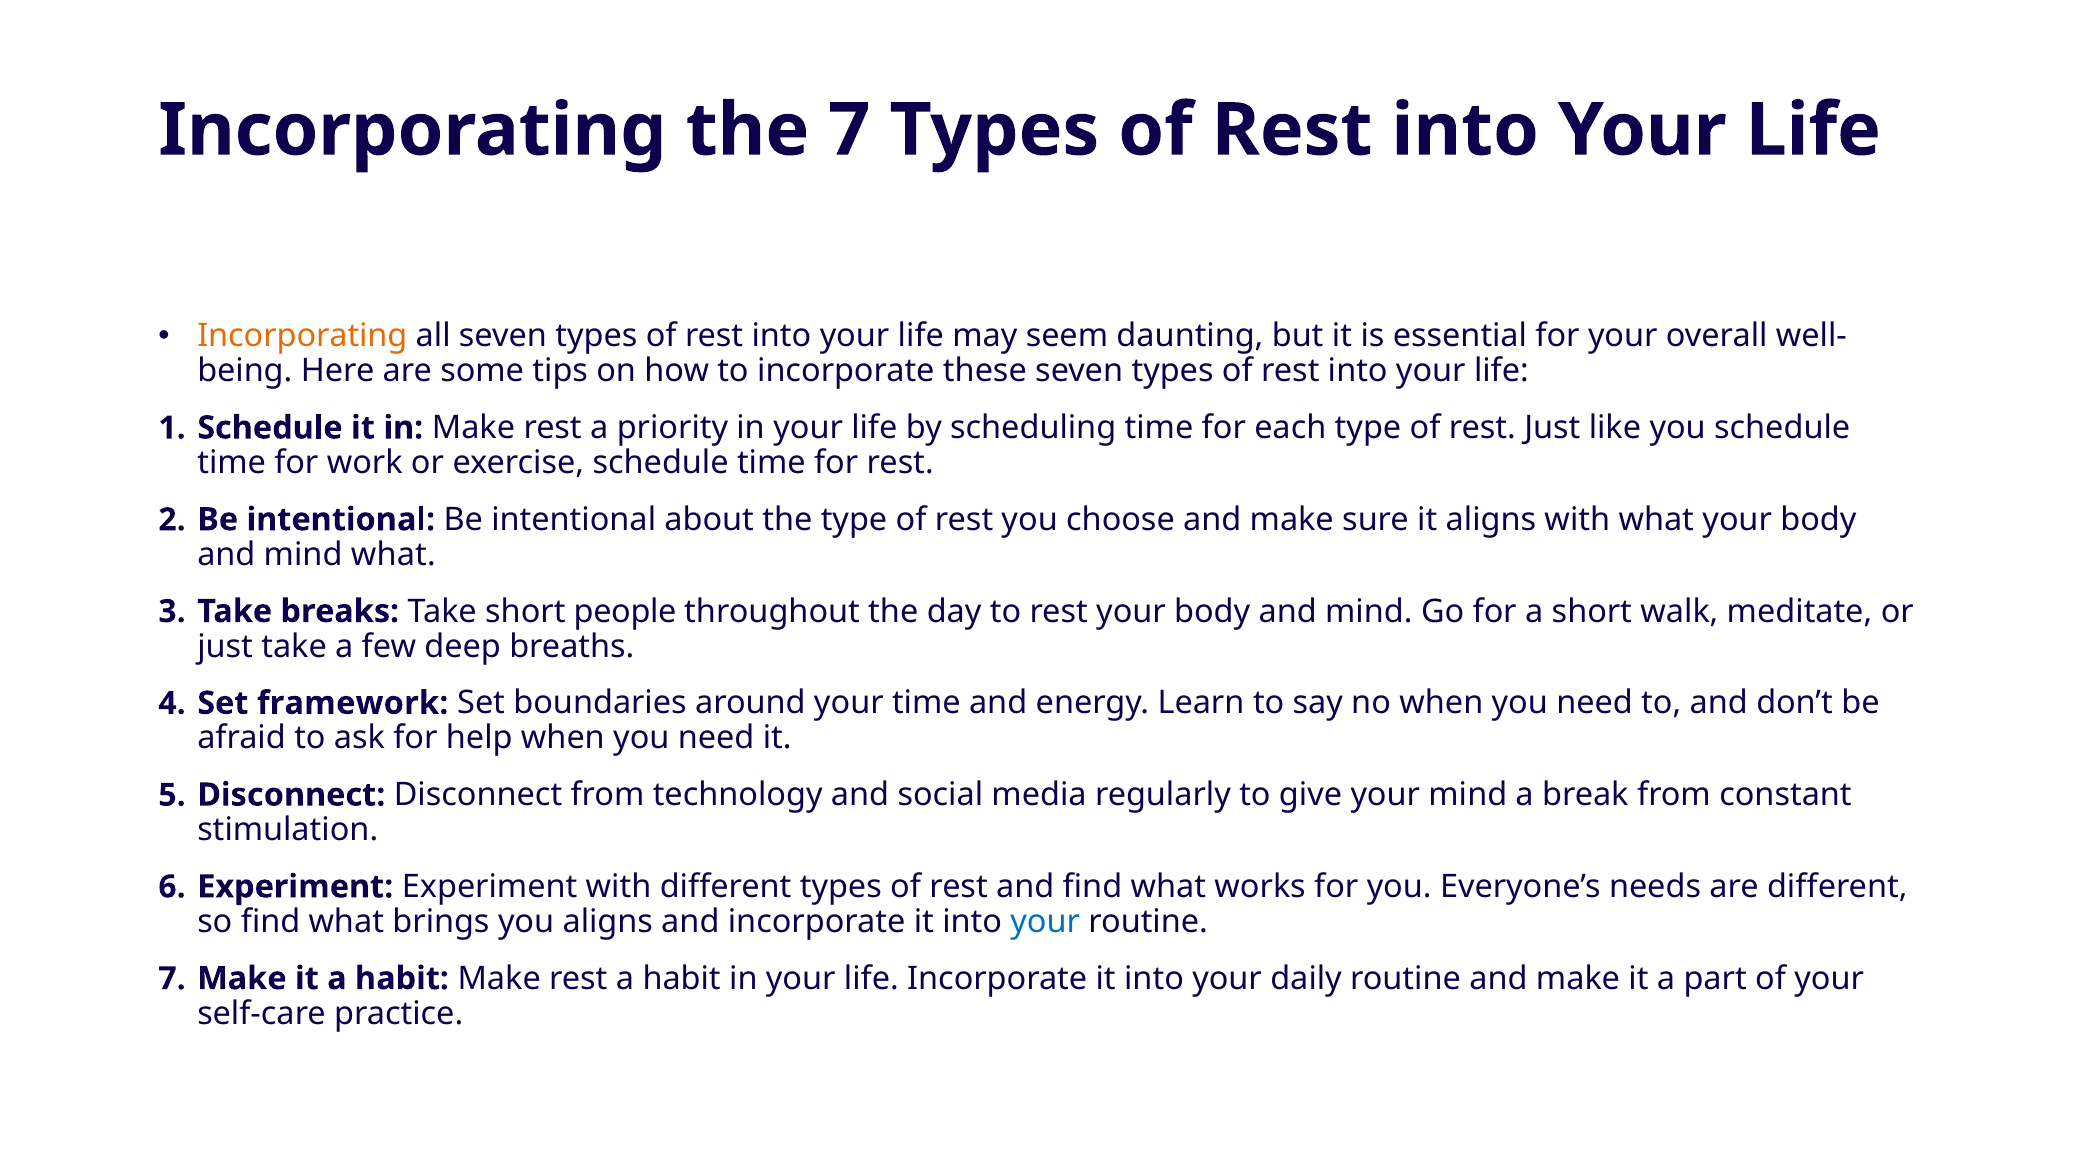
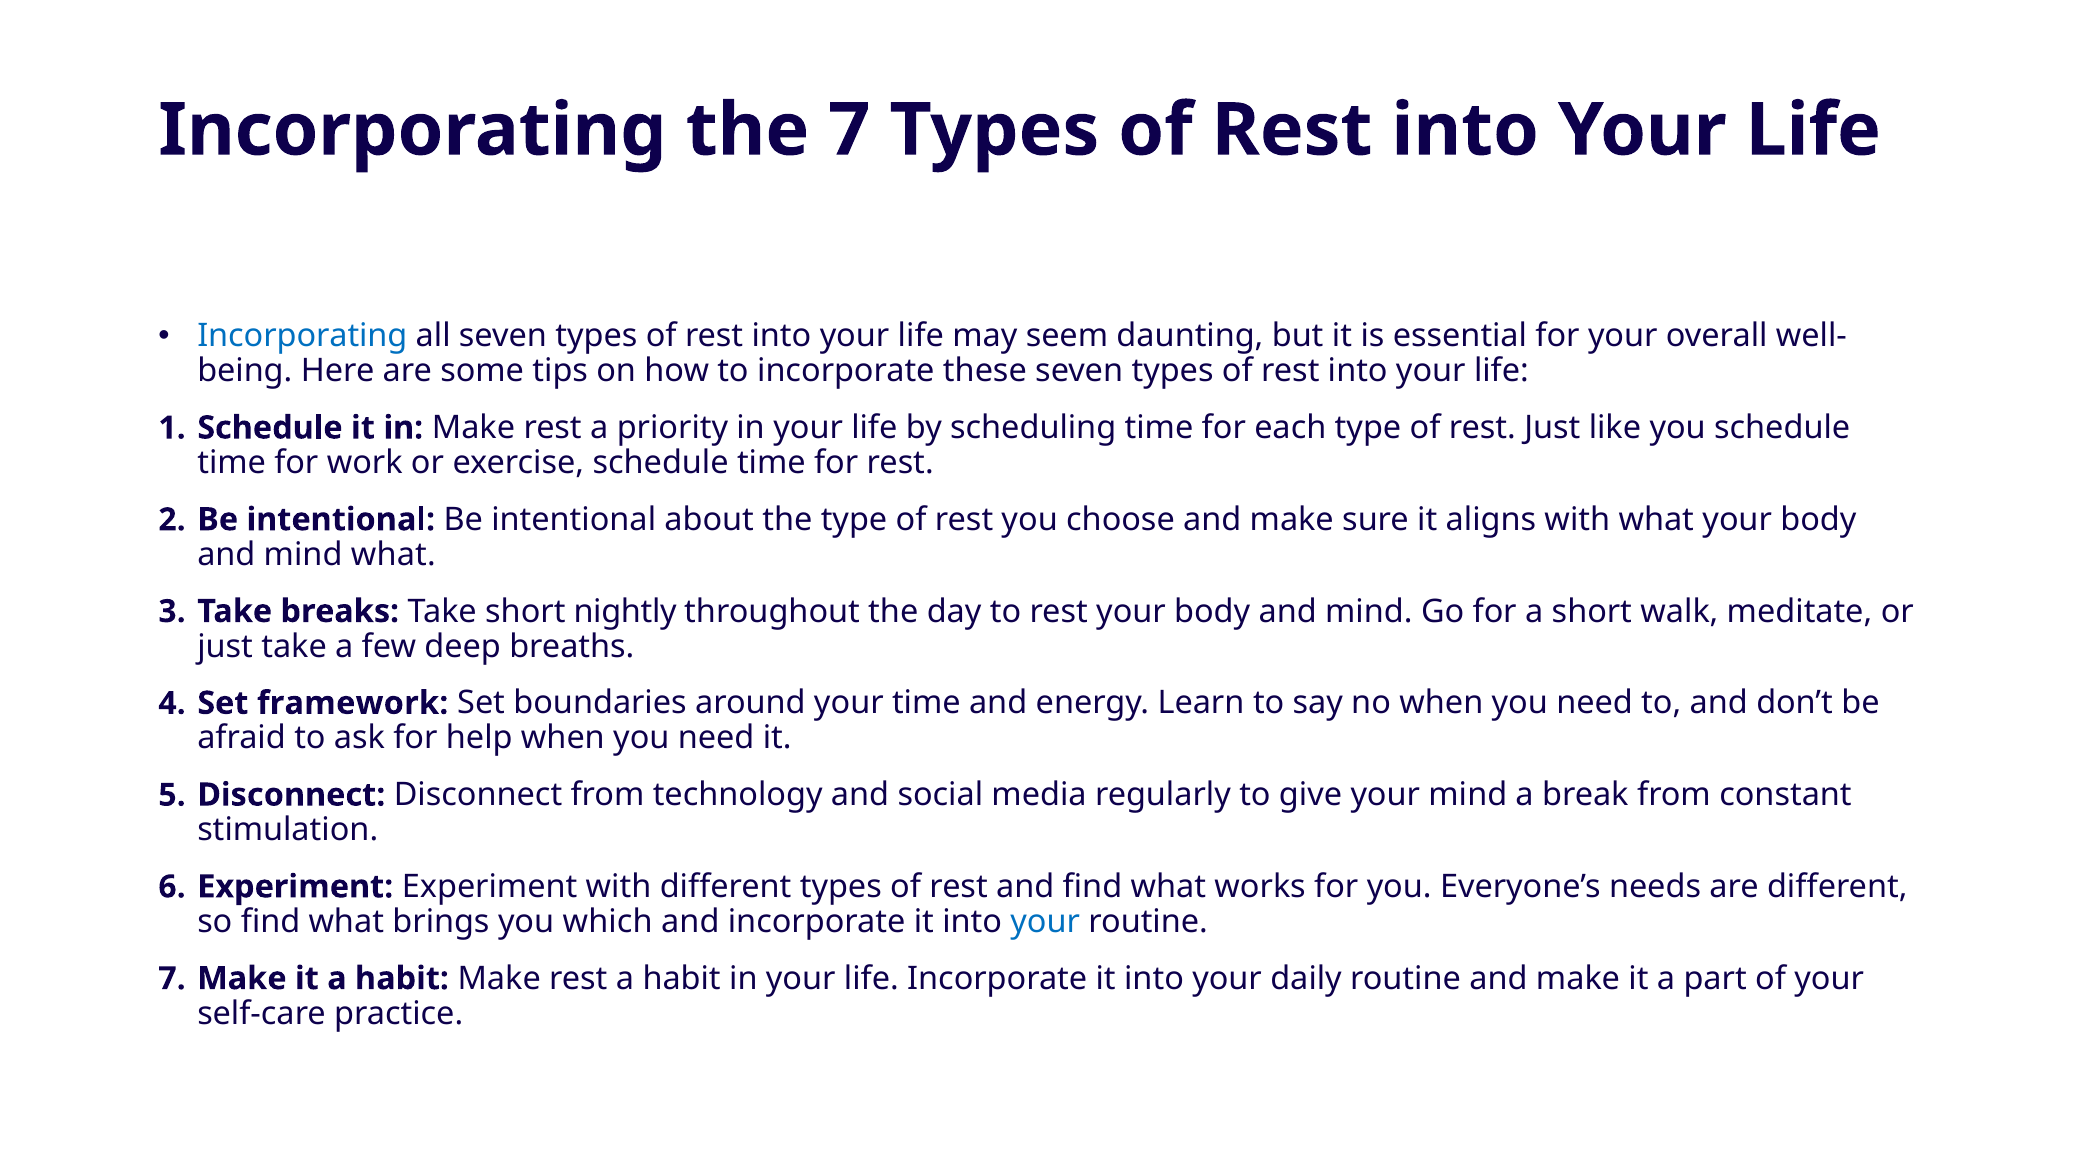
Incorporating at (302, 336) colour: orange -> blue
people: people -> nightly
you aligns: aligns -> which
